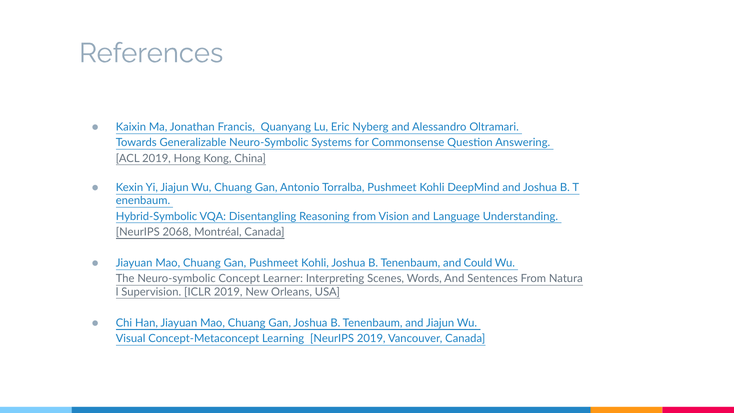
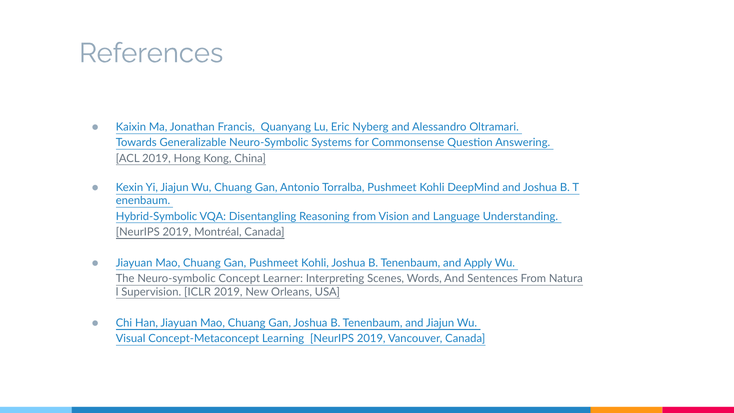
2068 at (177, 232): 2068 -> 2019
Could: Could -> Apply
